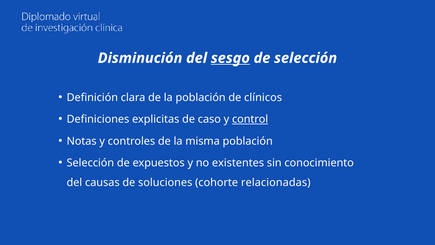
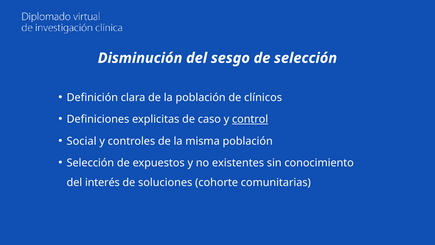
sesgo underline: present -> none
Notas: Notas -> Social
causas: causas -> interés
relacionadas: relacionadas -> comunitarias
